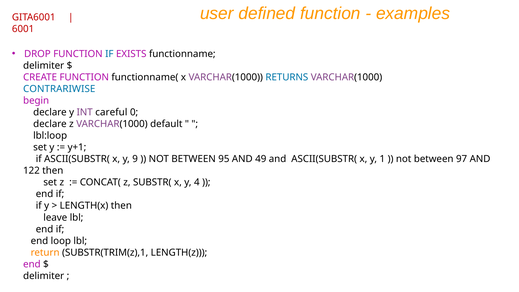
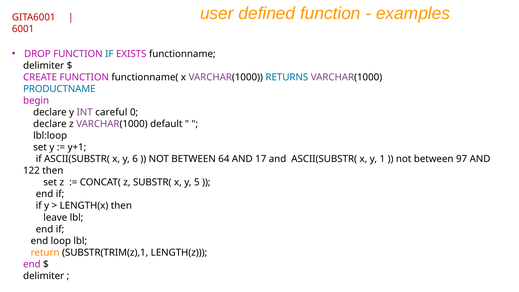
CONTRARIWISE: CONTRARIWISE -> PRODUCTNAME
9: 9 -> 6
95: 95 -> 64
49: 49 -> 17
4: 4 -> 5
